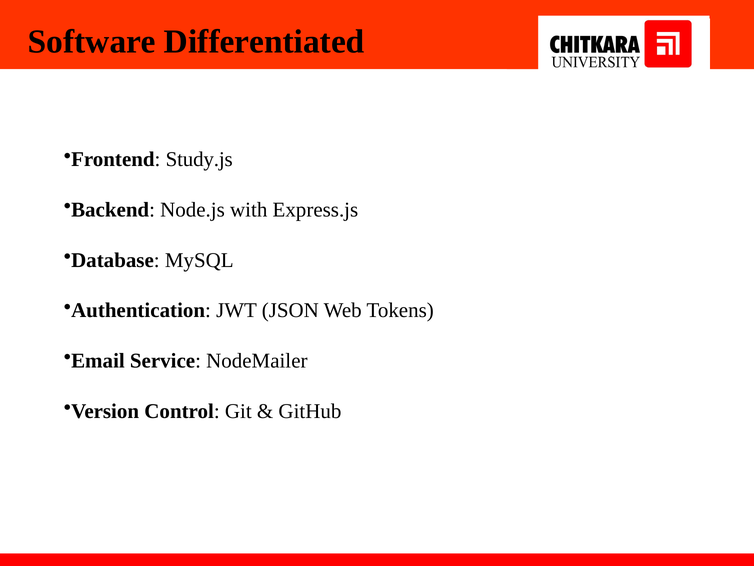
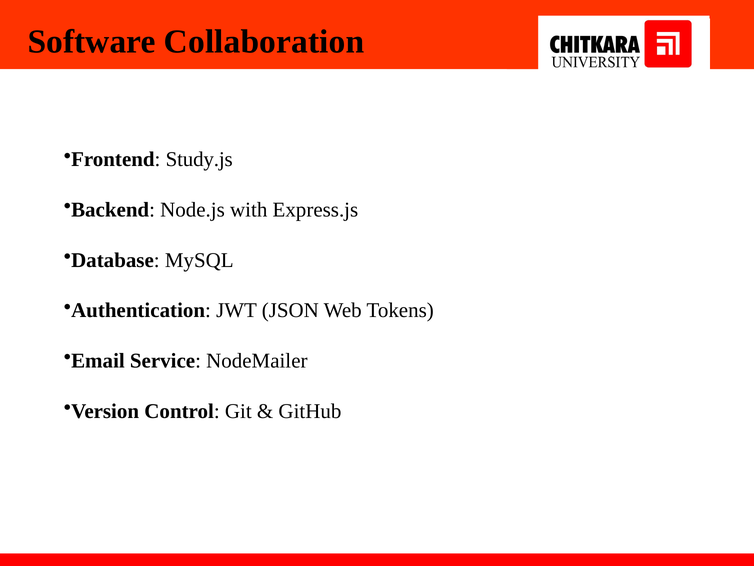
Differentiated: Differentiated -> Collaboration
